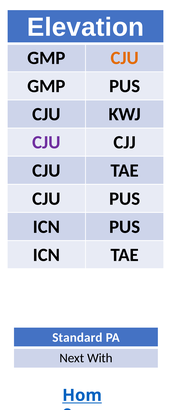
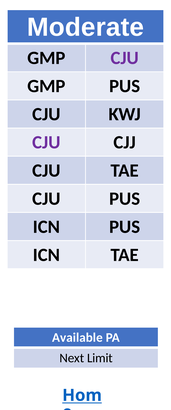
Elevation: Elevation -> Moderate
CJU at (125, 58) colour: orange -> purple
Standard: Standard -> Available
With: With -> Limit
